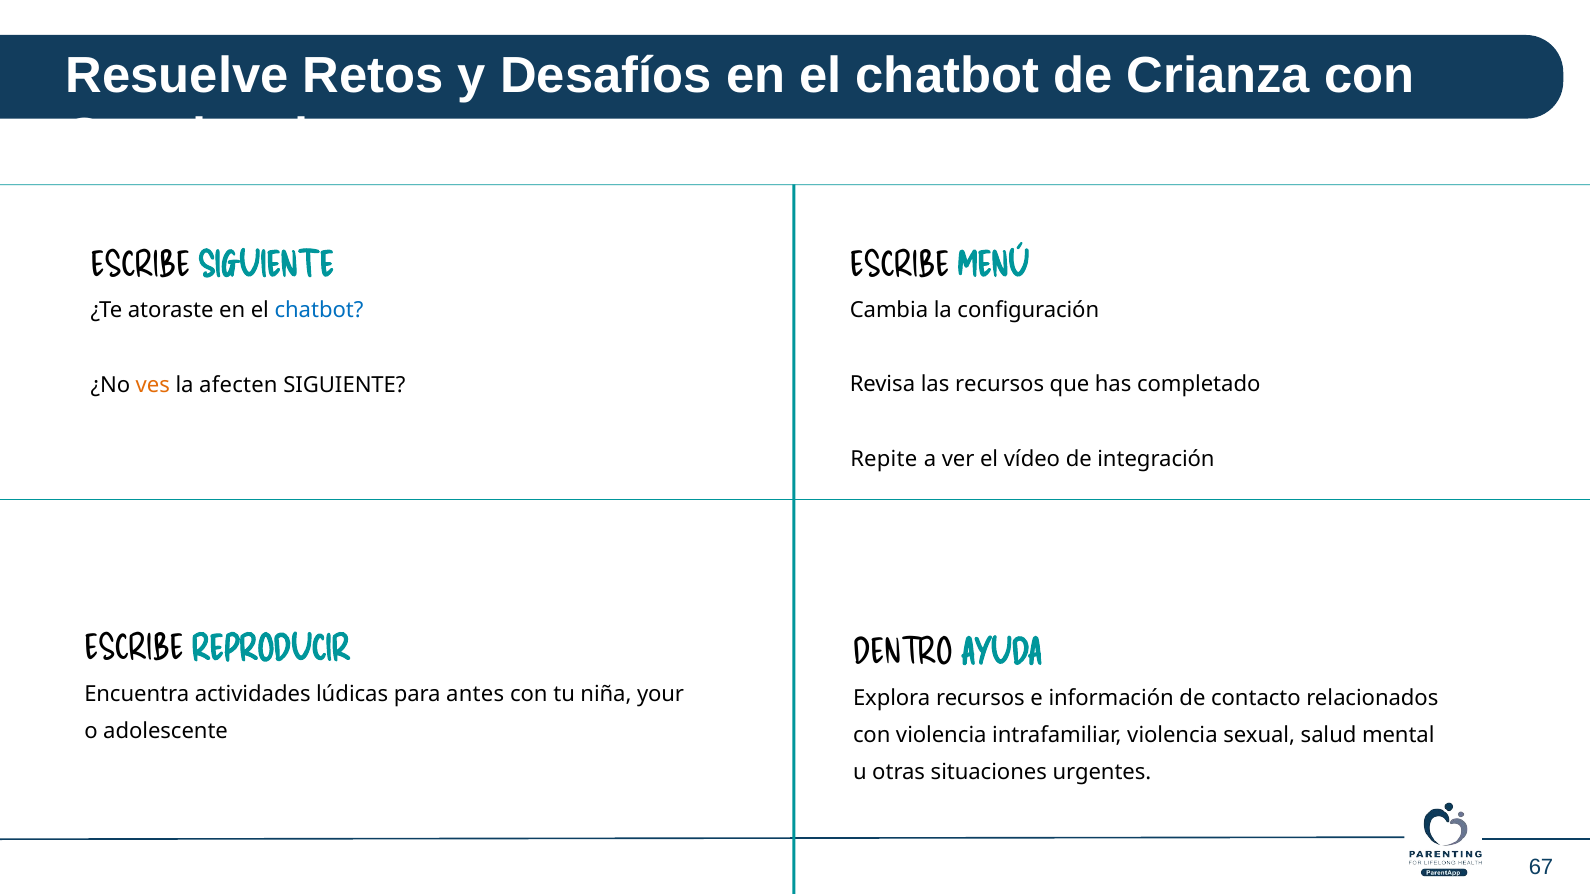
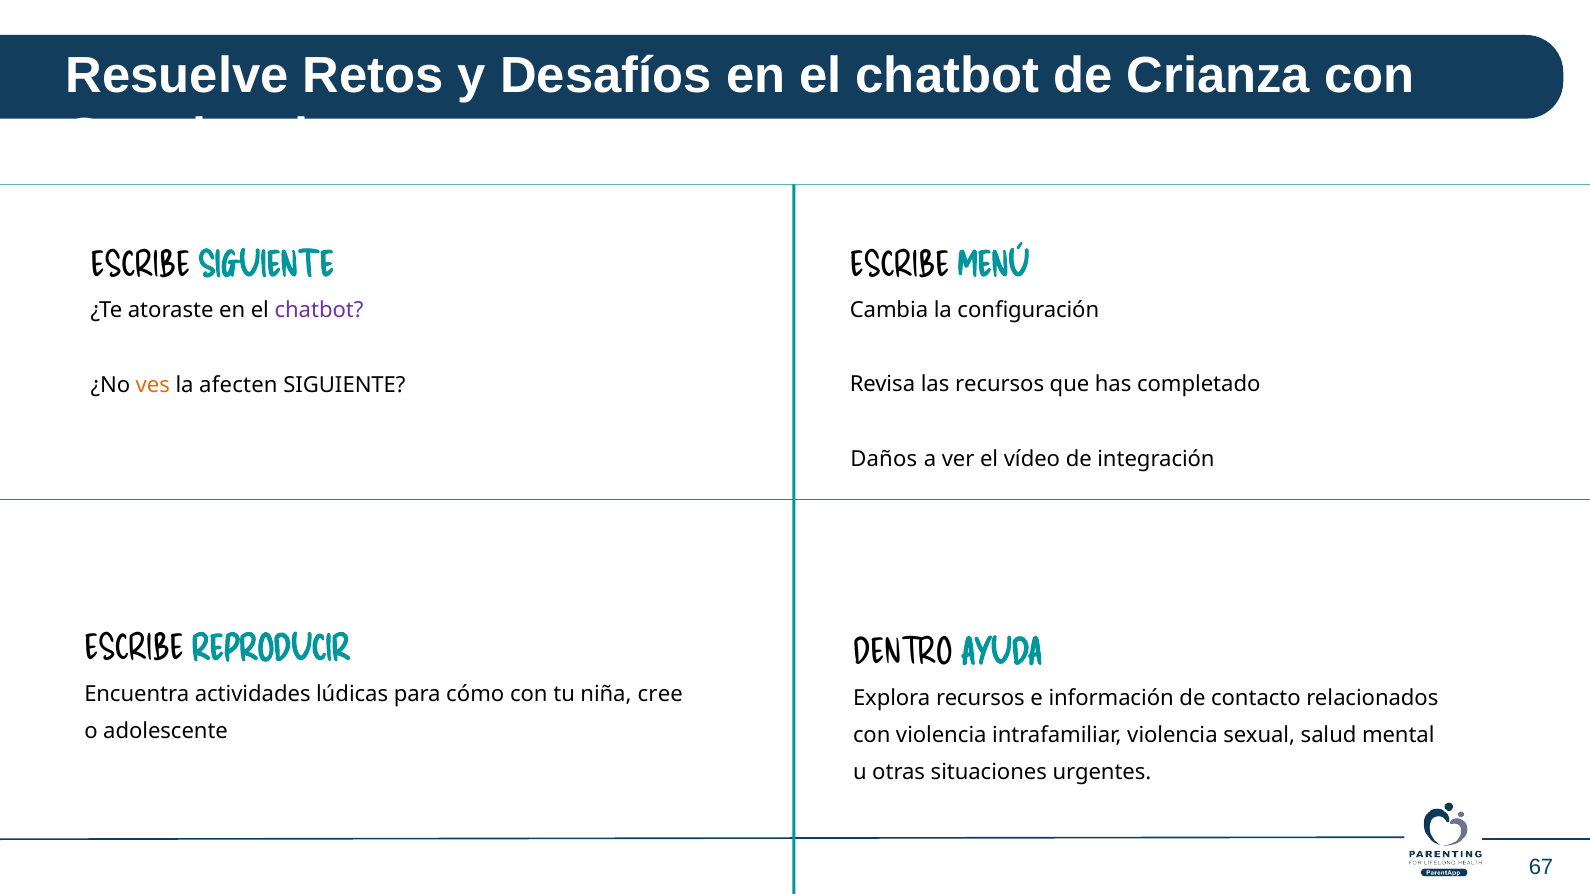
chatbot at (319, 311) colour: blue -> purple
Repite: Repite -> Daños
antes: antes -> cómo
your: your -> cree
